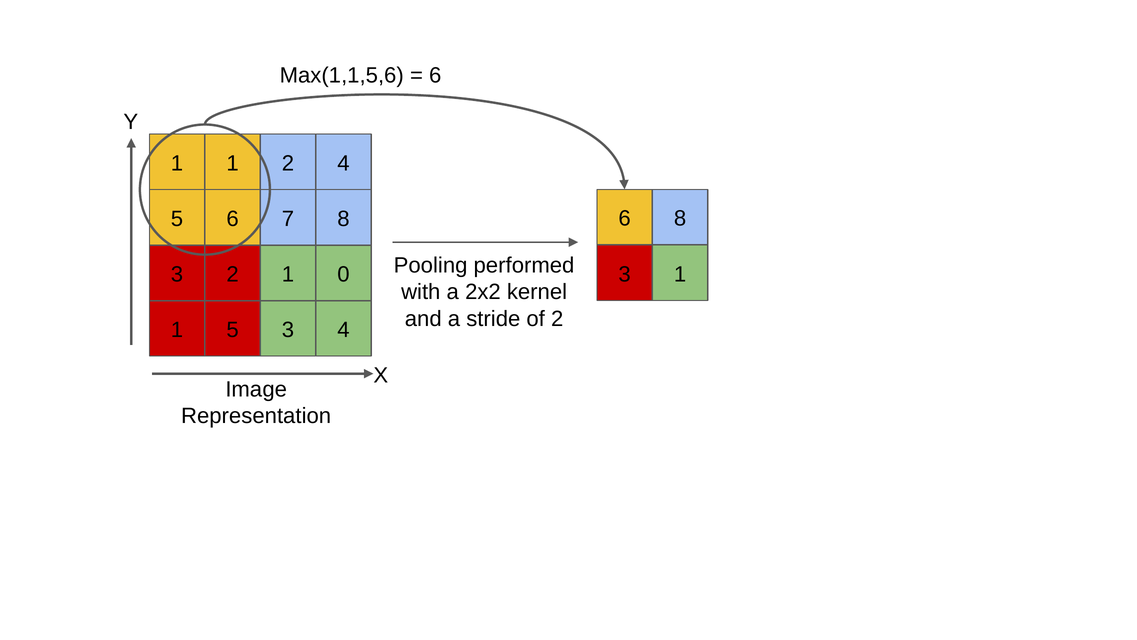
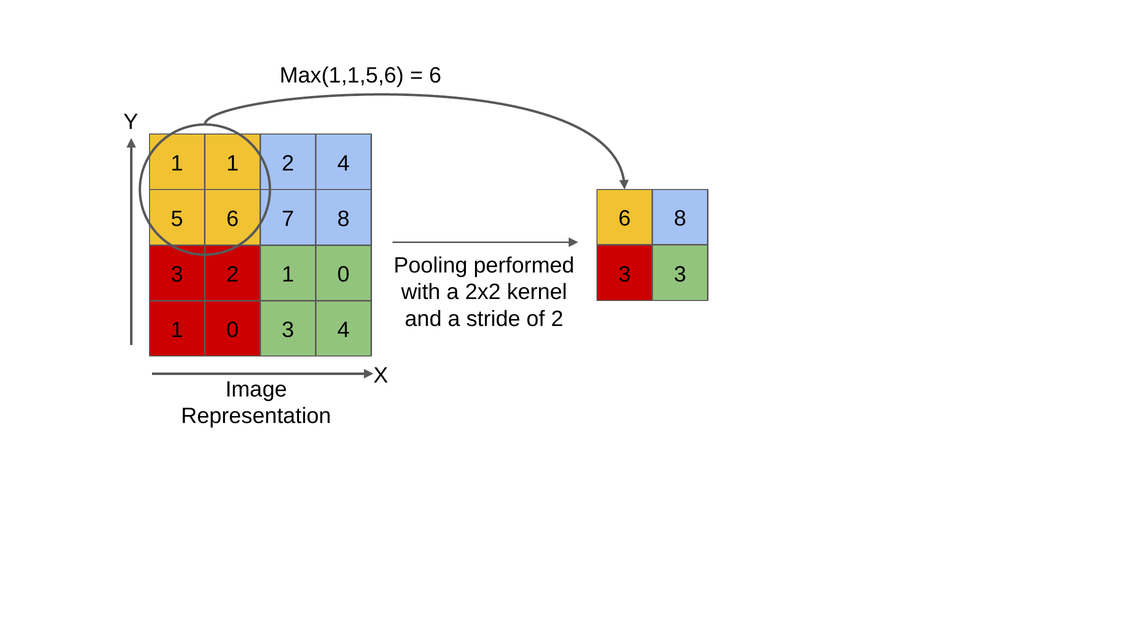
3 1: 1 -> 3
5 at (233, 330): 5 -> 0
